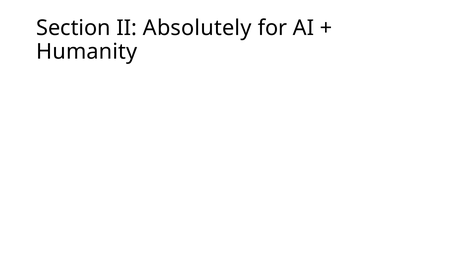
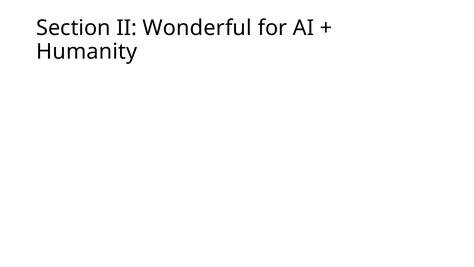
Absolutely: Absolutely -> Wonderful
